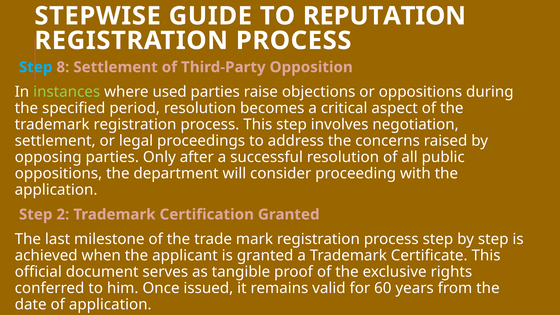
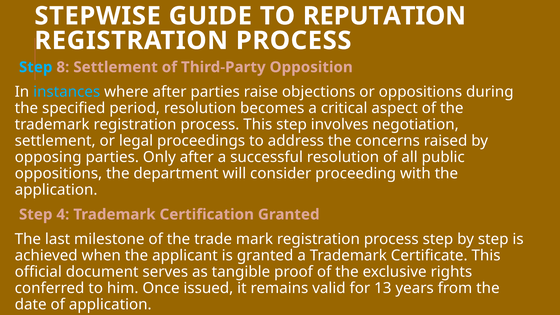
instances colour: light green -> light blue
where used: used -> after
2: 2 -> 4
60: 60 -> 13
